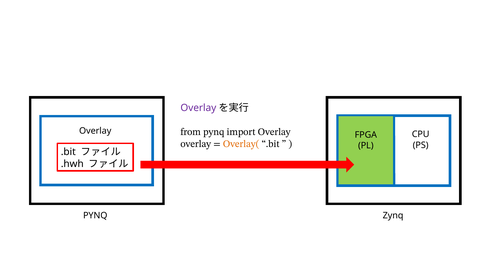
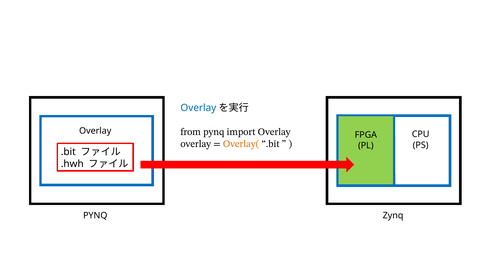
Overlay at (198, 108) colour: purple -> blue
